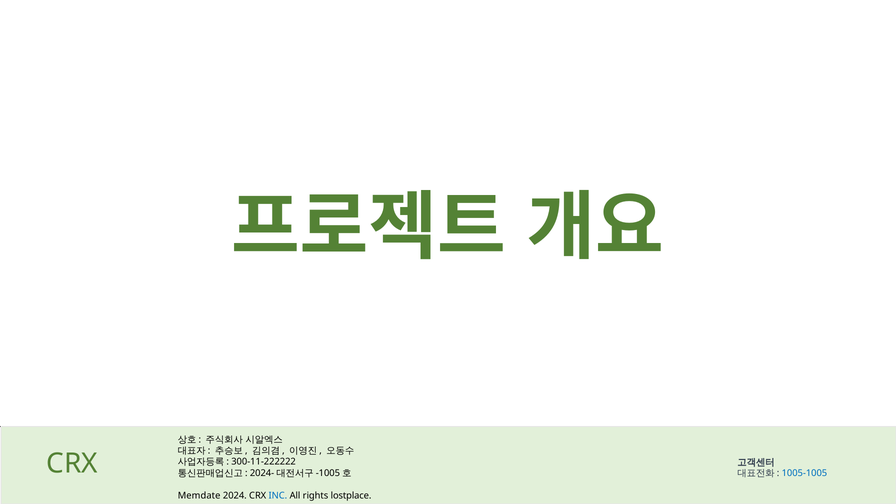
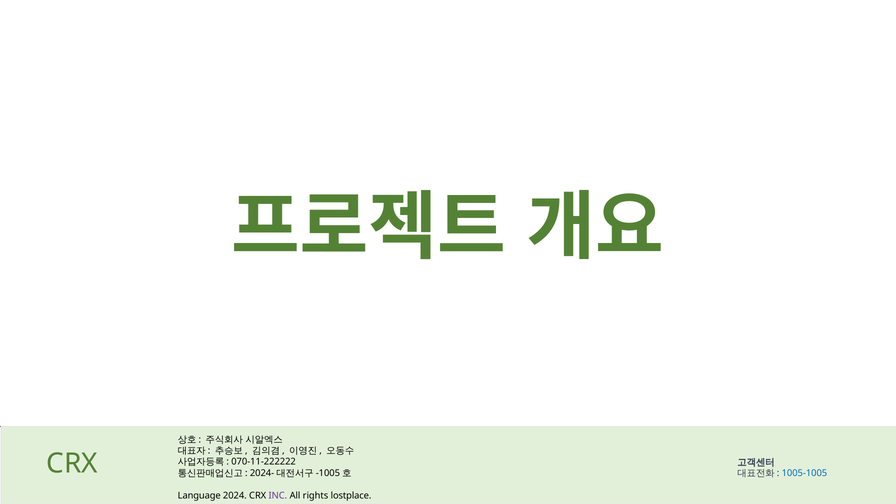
300-11-222222: 300-11-222222 -> 070-11-222222
Memdate: Memdate -> Language
INC colour: blue -> purple
